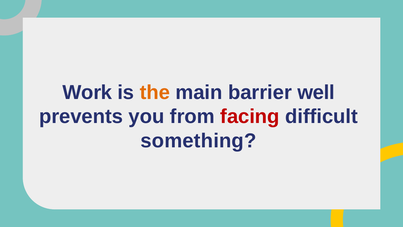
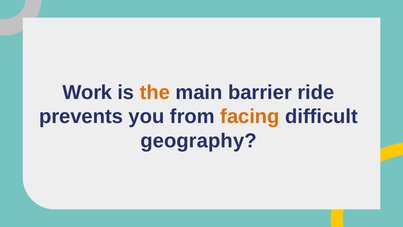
well: well -> ride
facing colour: red -> orange
something: something -> geography
